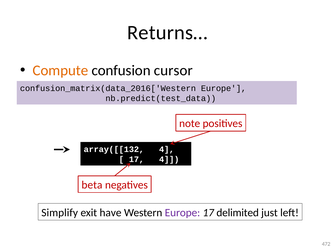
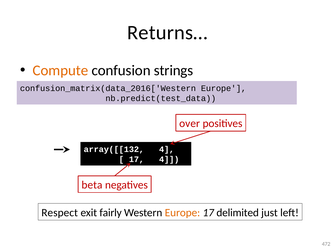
cursor: cursor -> strings
note: note -> over
Simplify: Simplify -> Respect
have: have -> fairly
Europe at (182, 212) colour: purple -> orange
